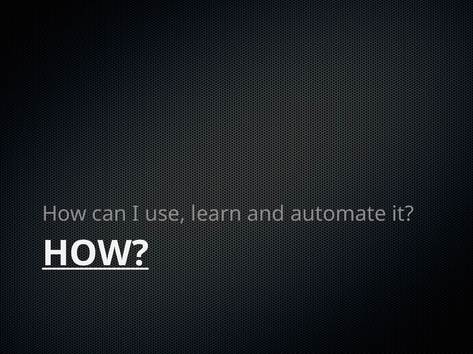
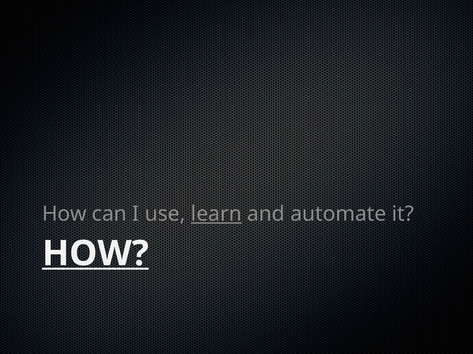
learn underline: none -> present
